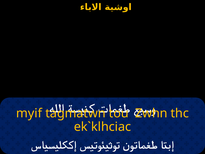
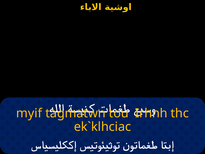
Zwhn: Zwhn -> Irhnh
